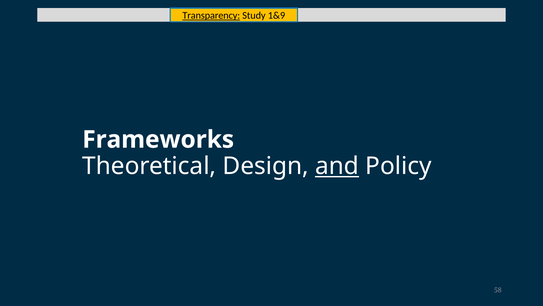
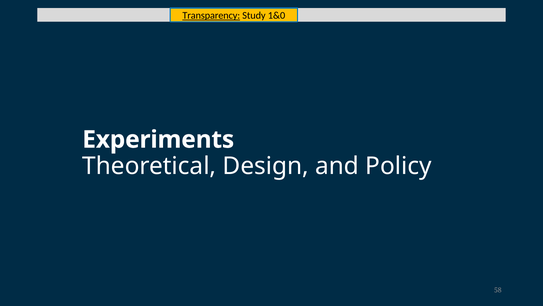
1&9: 1&9 -> 1&0
Frameworks: Frameworks -> Experiments
and underline: present -> none
